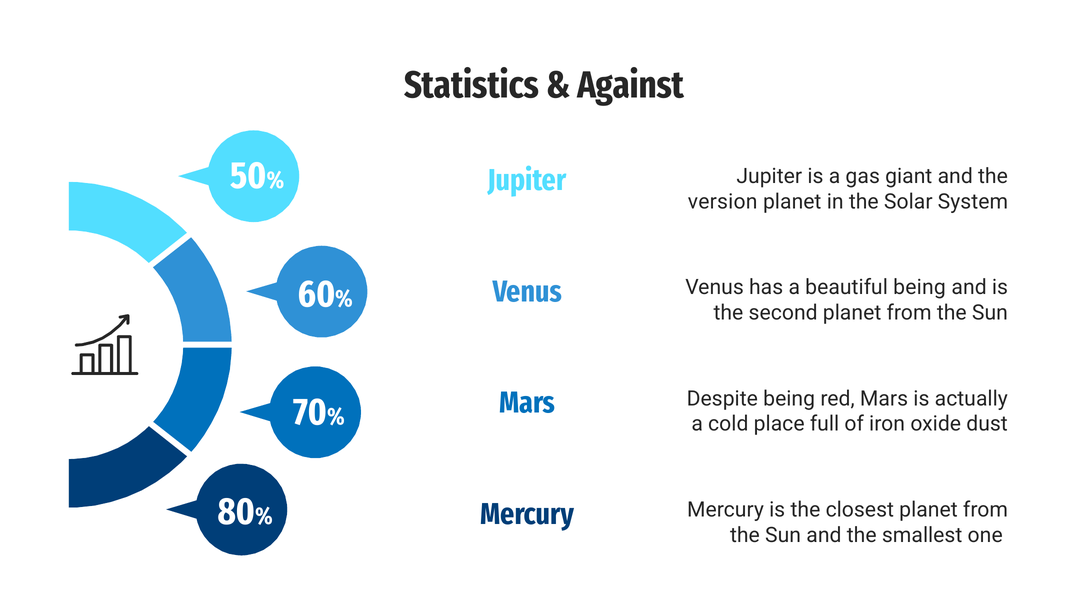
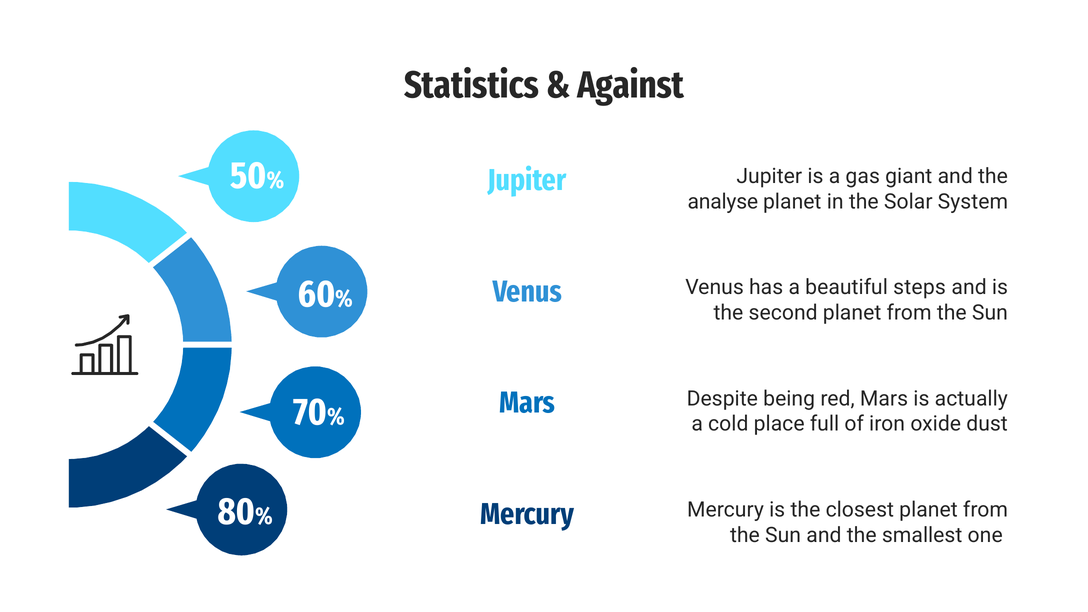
version: version -> analyse
beautiful being: being -> steps
